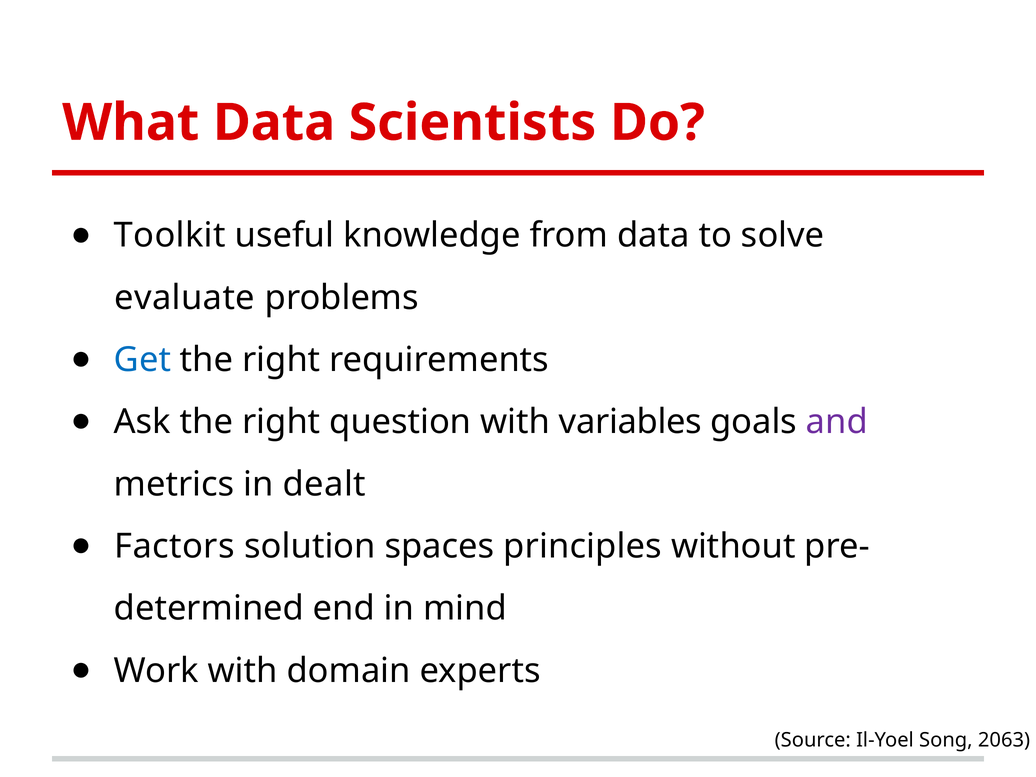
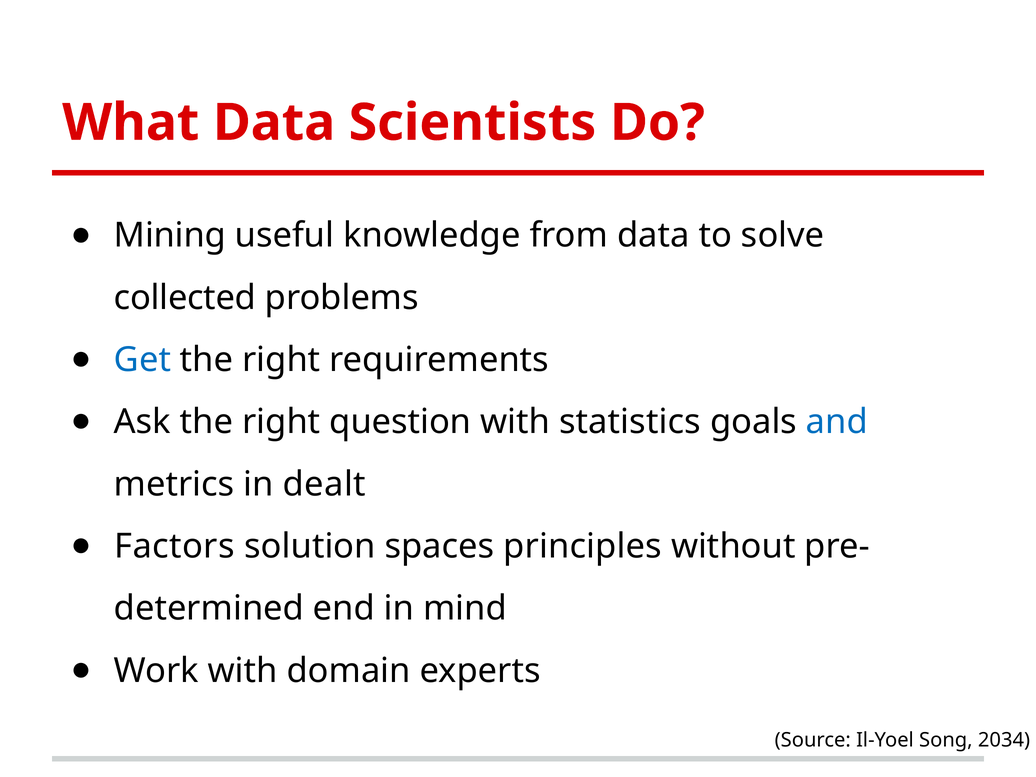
Toolkit: Toolkit -> Mining
evaluate: evaluate -> collected
variables: variables -> statistics
and colour: purple -> blue
2063: 2063 -> 2034
